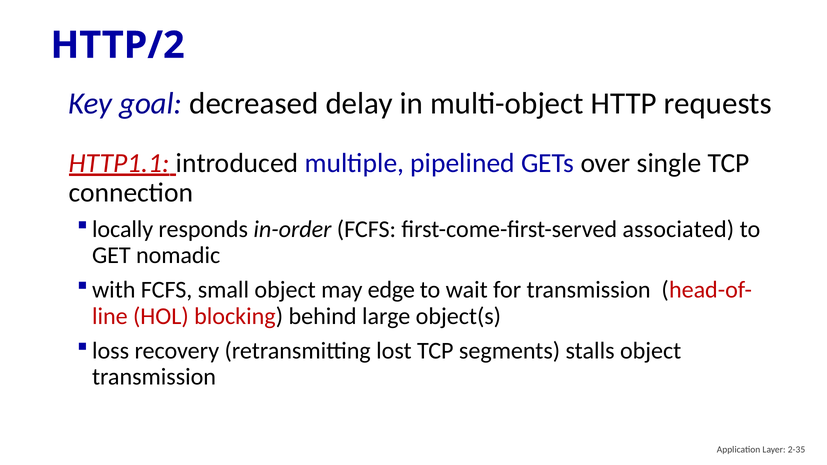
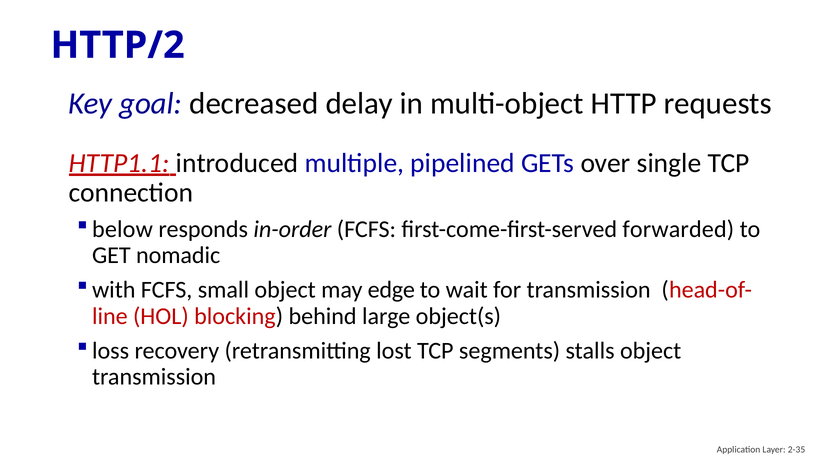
locally: locally -> below
associated: associated -> forwarded
